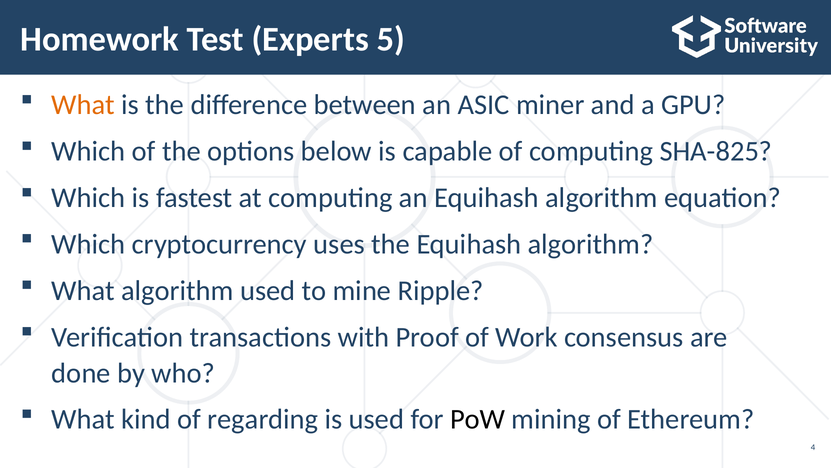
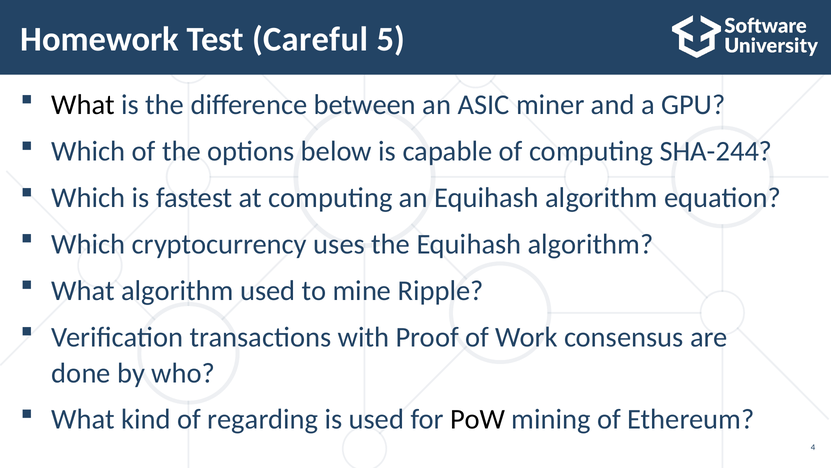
Experts: Experts -> Careful
What at (83, 105) colour: orange -> black
SHA-825: SHA-825 -> SHA-244
